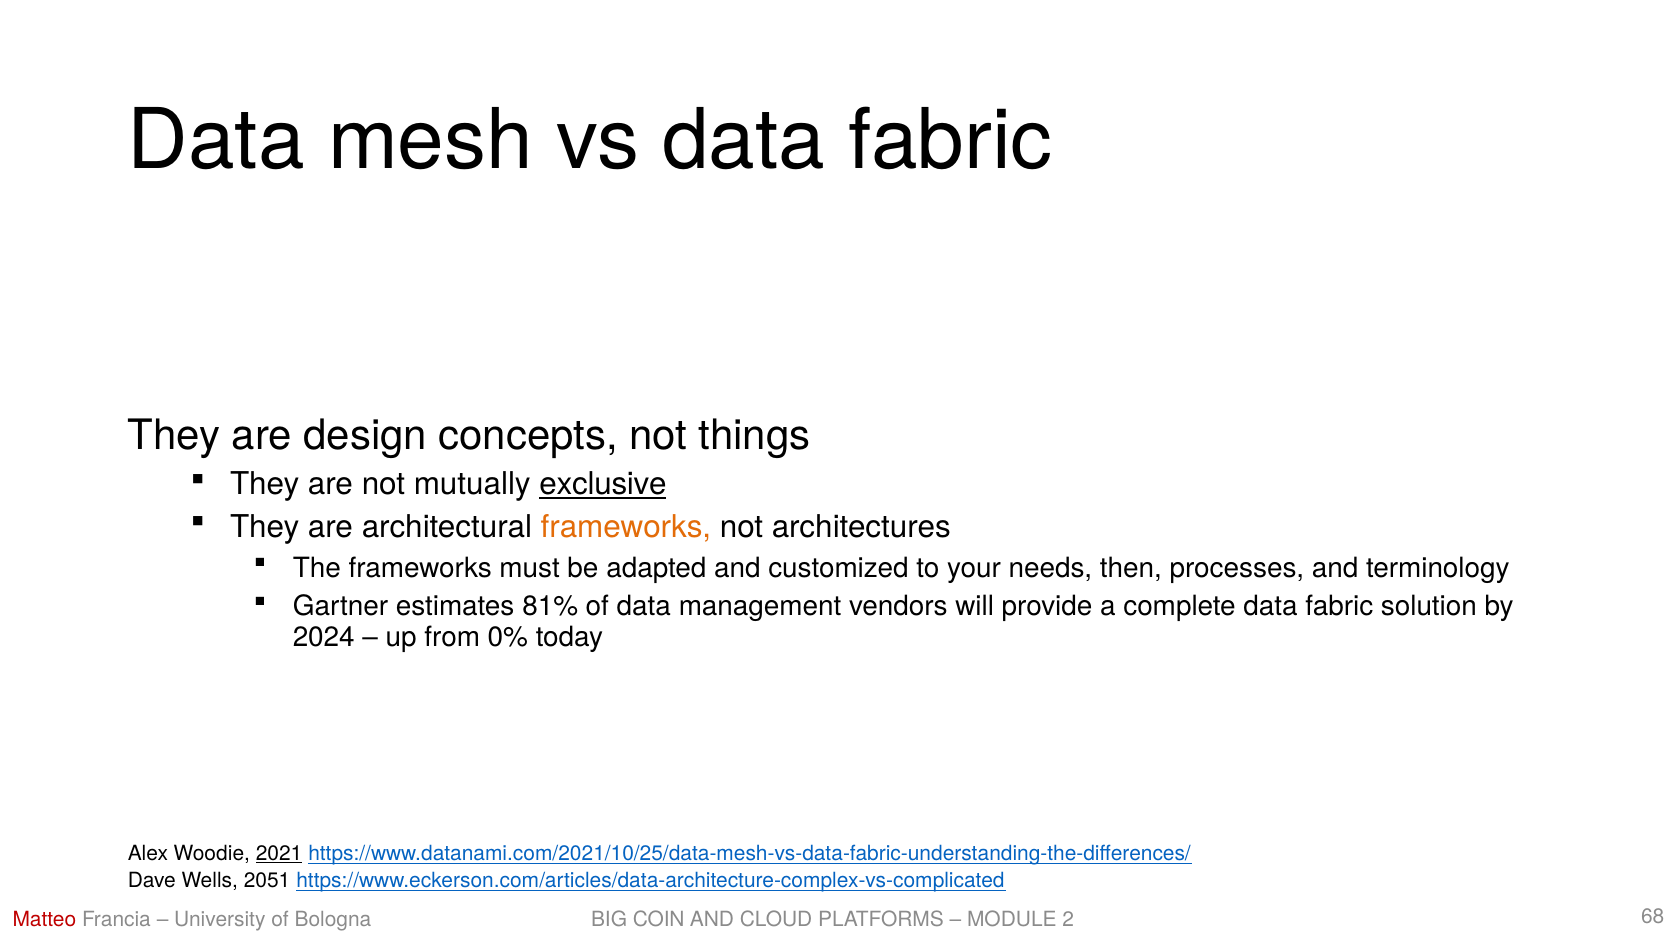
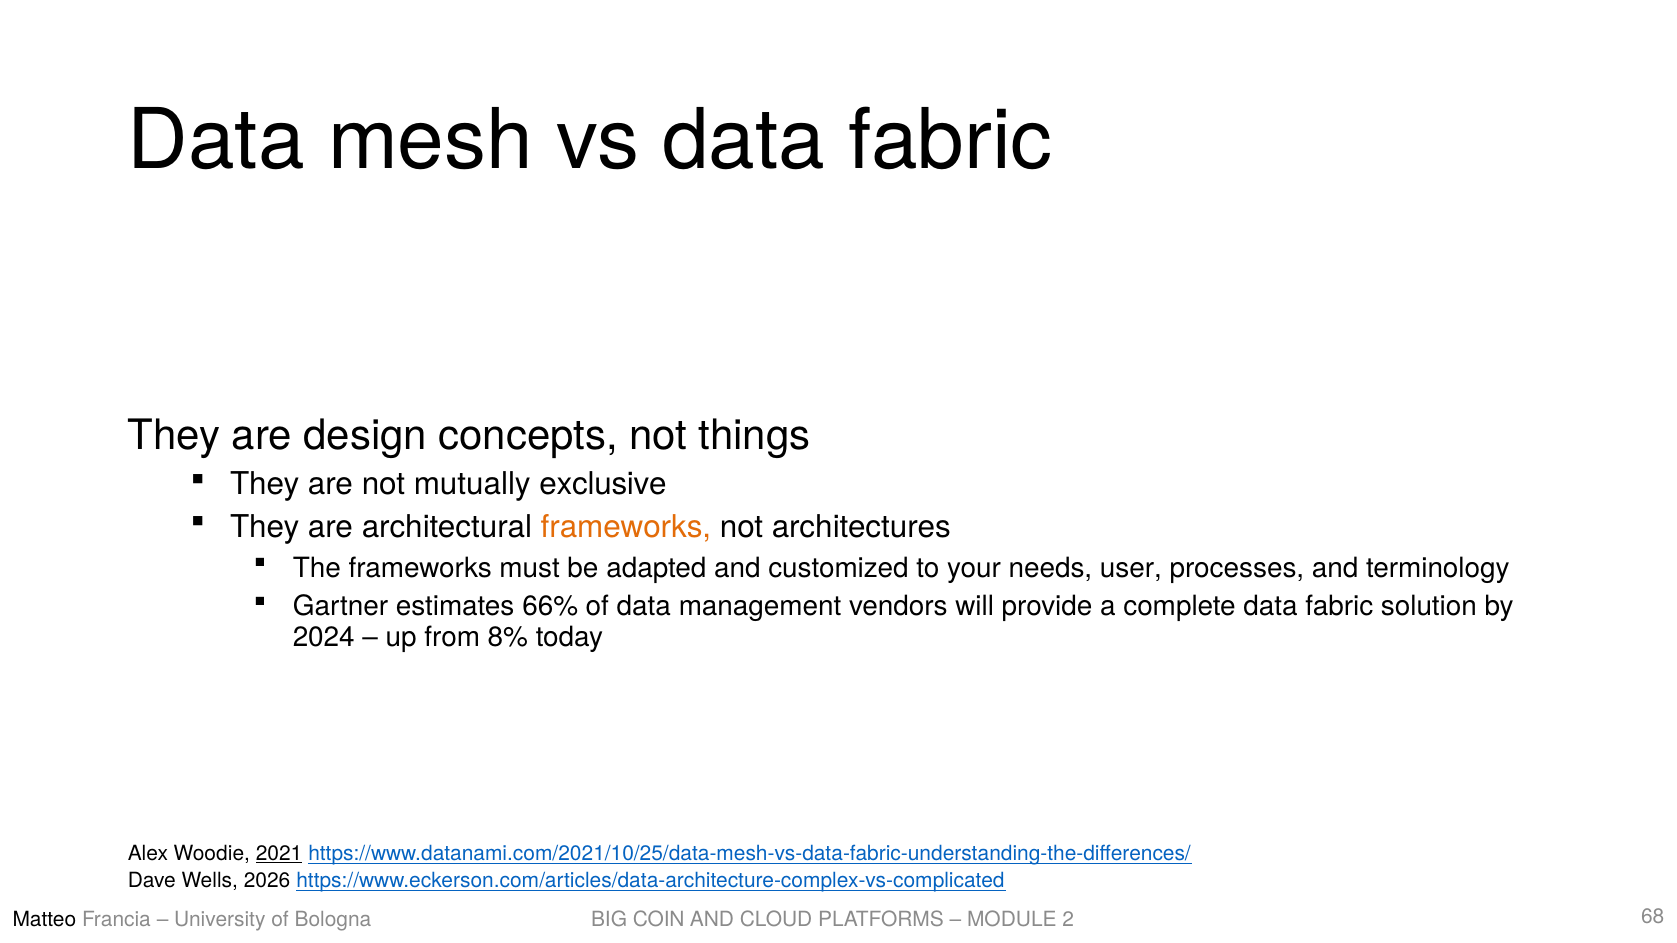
exclusive underline: present -> none
then: then -> user
81%: 81% -> 66%
0%: 0% -> 8%
2051: 2051 -> 2026
Matteo colour: red -> black
